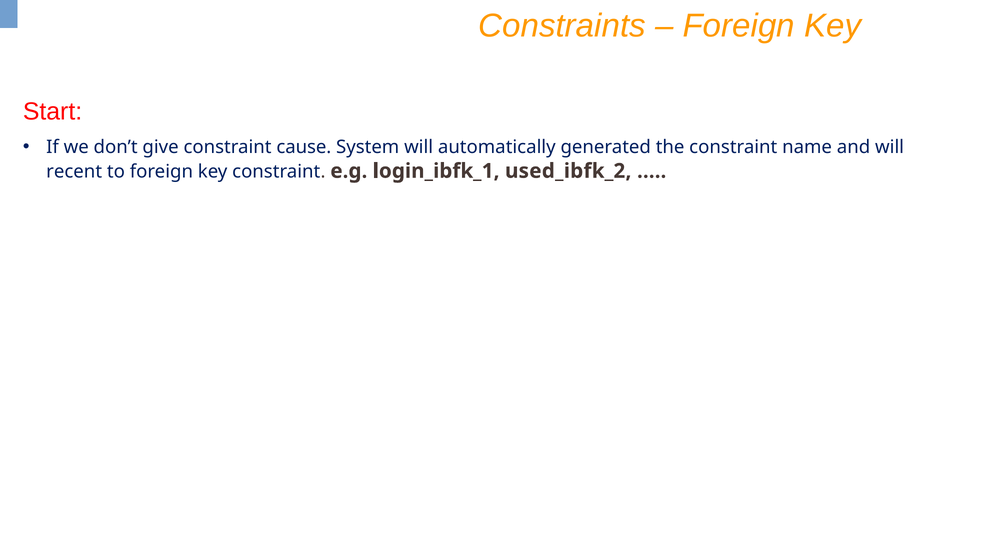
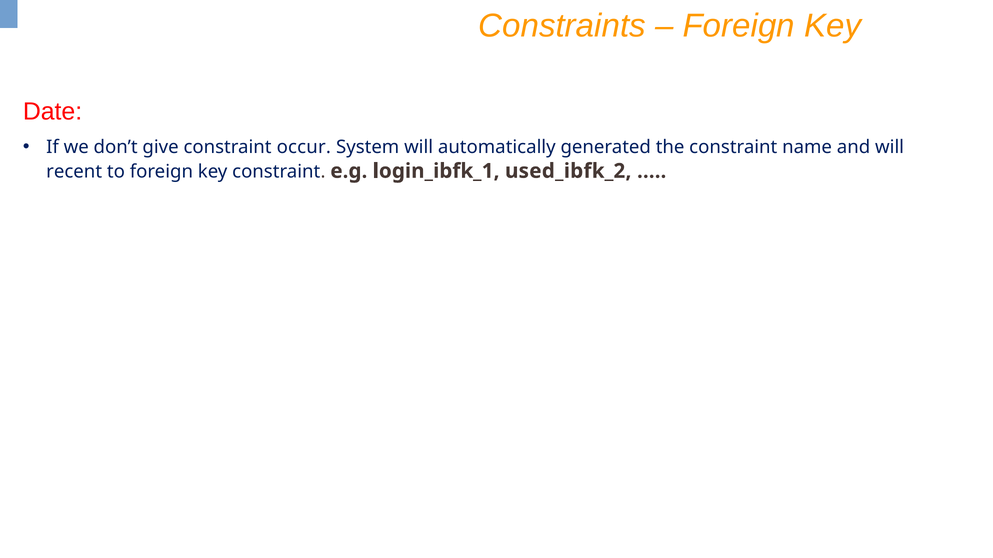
Start: Start -> Date
cause: cause -> occur
